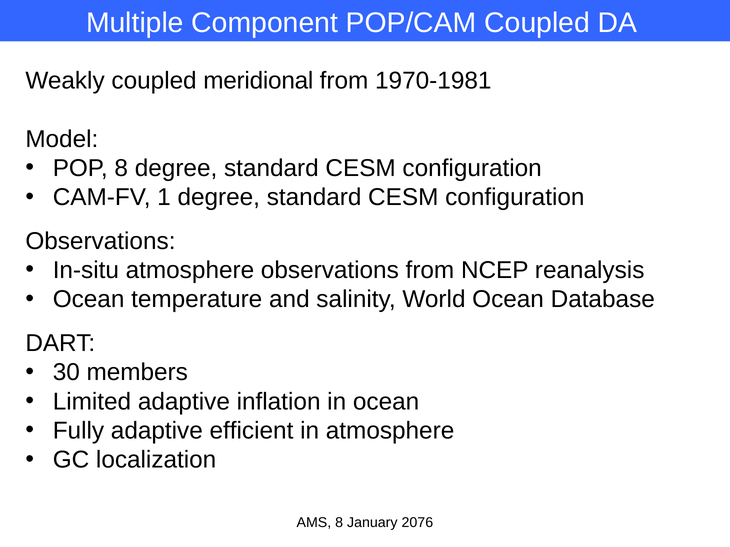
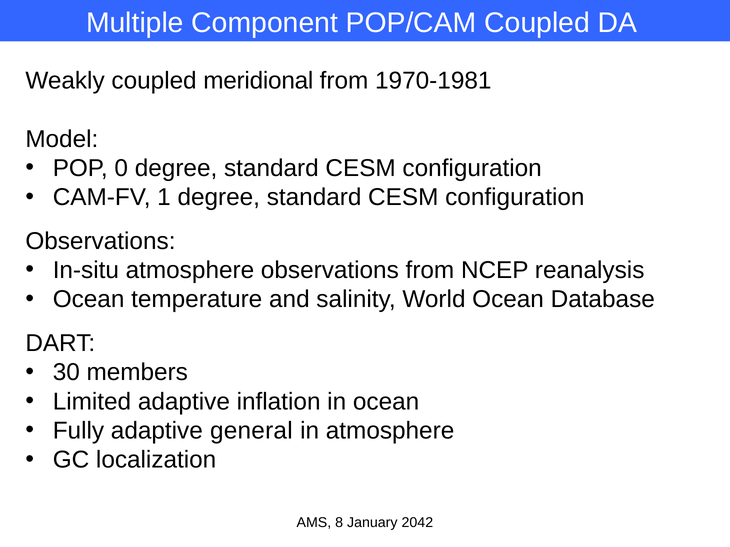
POP 8: 8 -> 0
efficient: efficient -> general
2076: 2076 -> 2042
